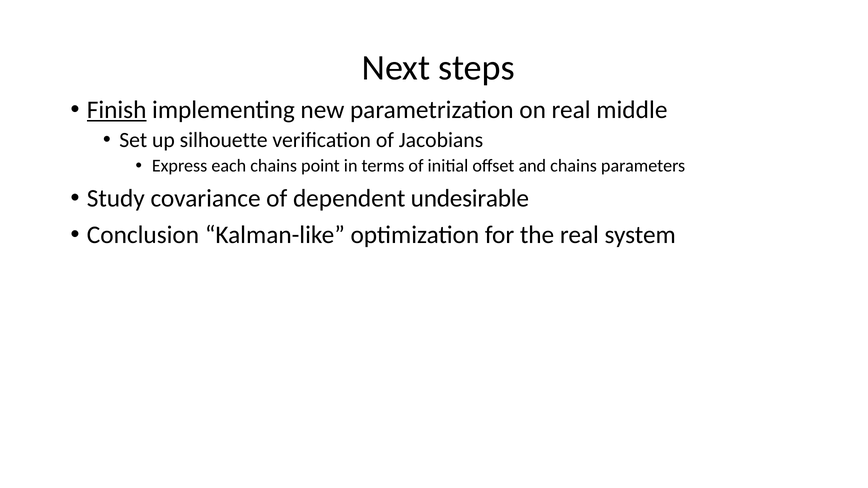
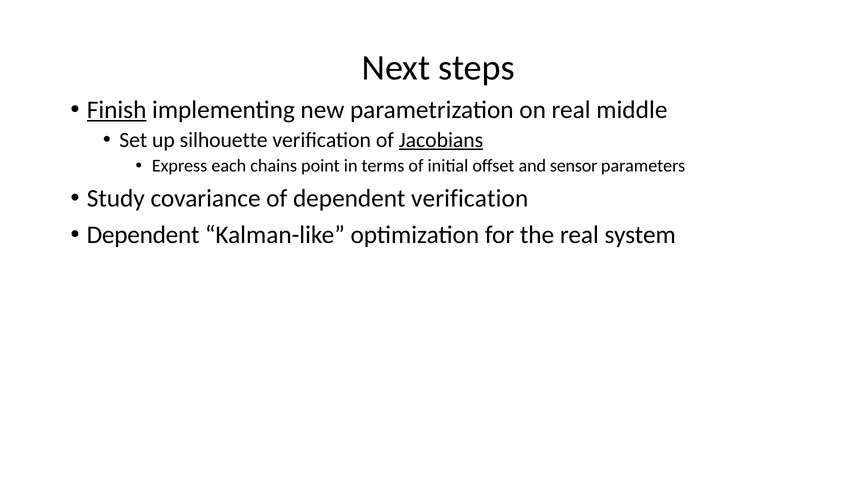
Jacobians underline: none -> present
and chains: chains -> sensor
dependent undesirable: undesirable -> verification
Conclusion at (143, 235): Conclusion -> Dependent
